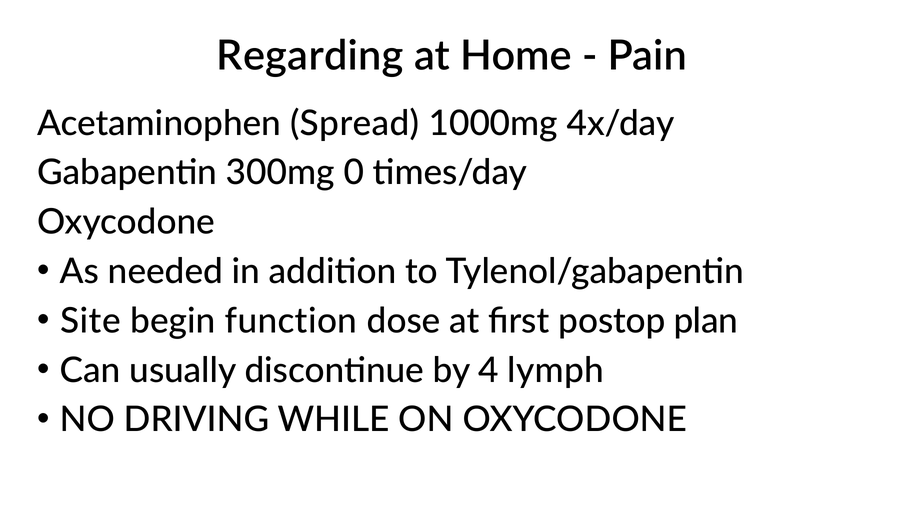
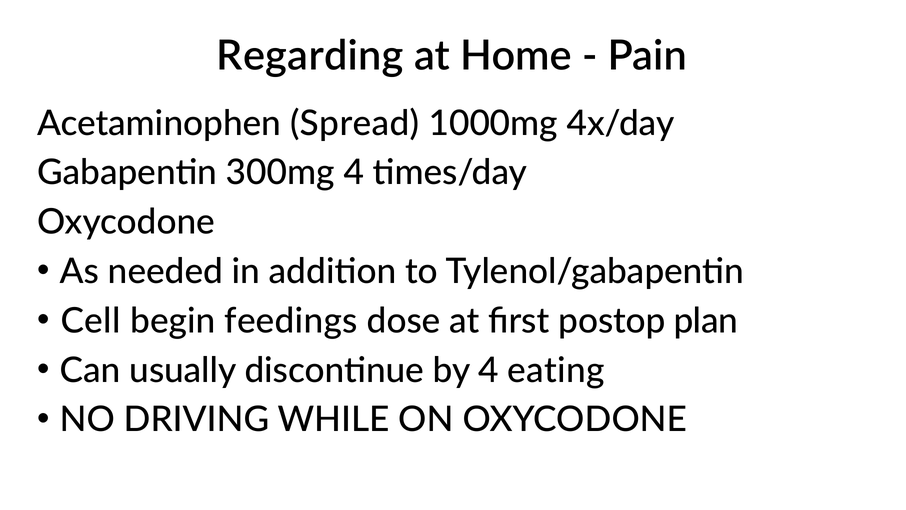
300mg 0: 0 -> 4
Site: Site -> Cell
function: function -> feedings
lymph: lymph -> eating
